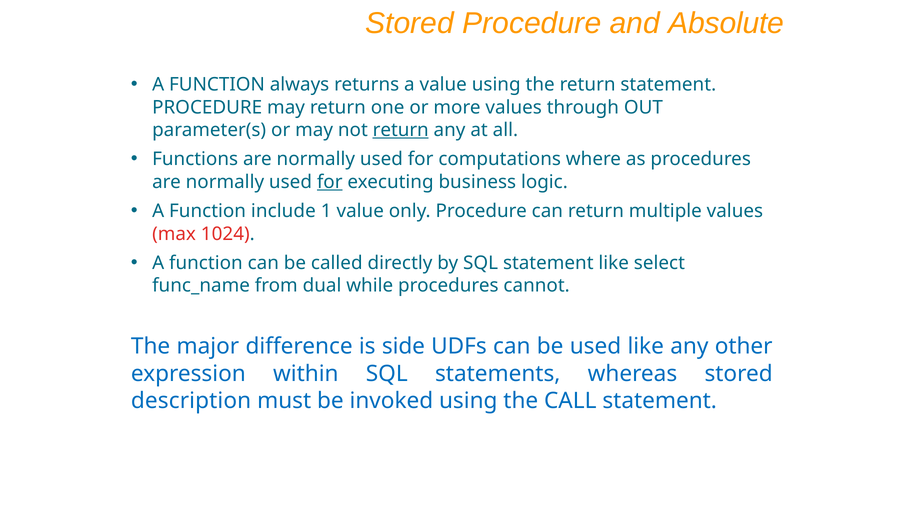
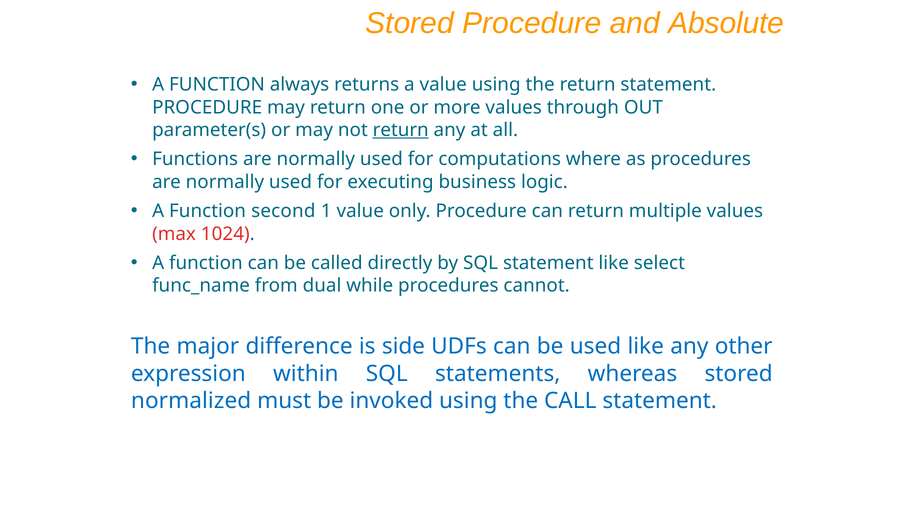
for at (330, 182) underline: present -> none
include: include -> second
description: description -> normalized
